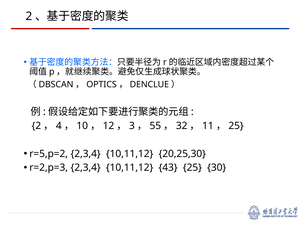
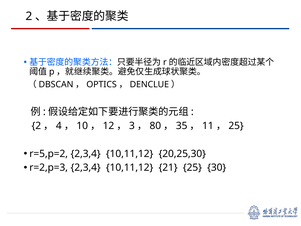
55: 55 -> 80
32: 32 -> 35
43: 43 -> 21
